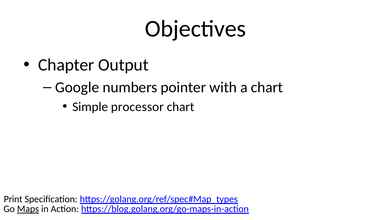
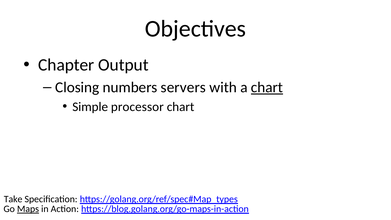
Google: Google -> Closing
pointer: pointer -> servers
chart at (267, 87) underline: none -> present
Print: Print -> Take
